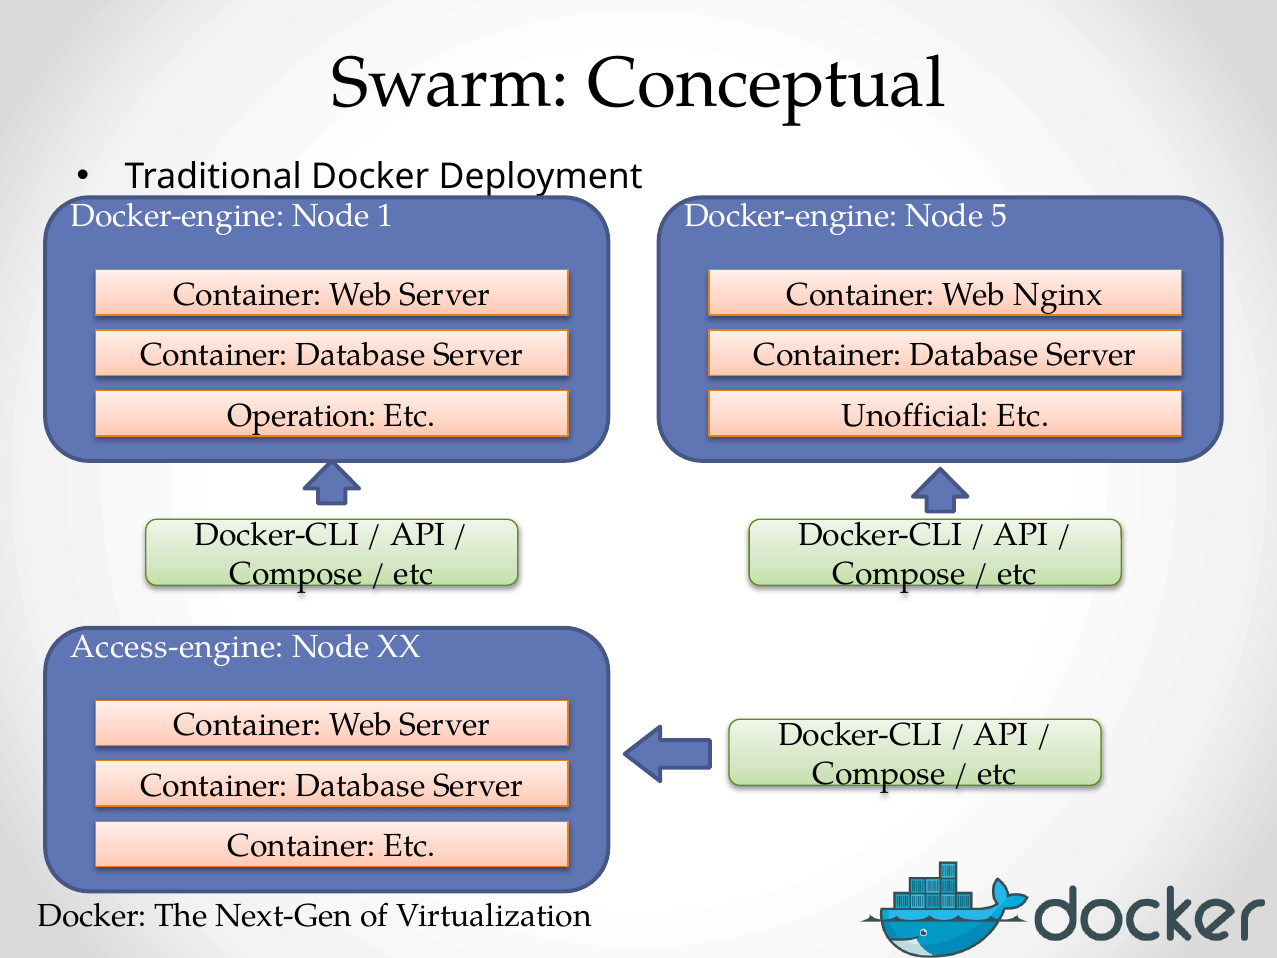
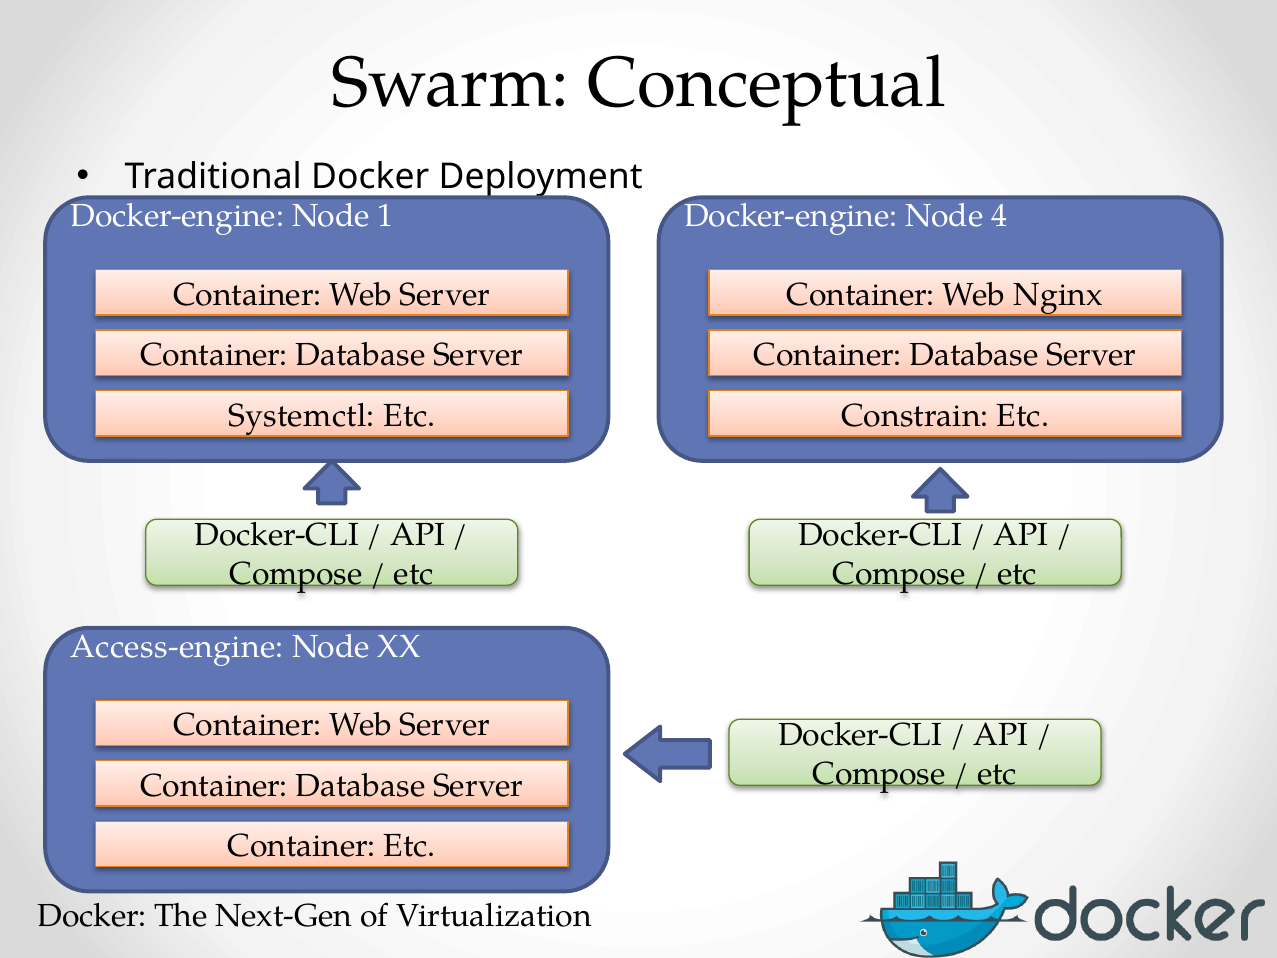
5: 5 -> 4
Operation: Operation -> Systemctl
Unofficial: Unofficial -> Constrain
